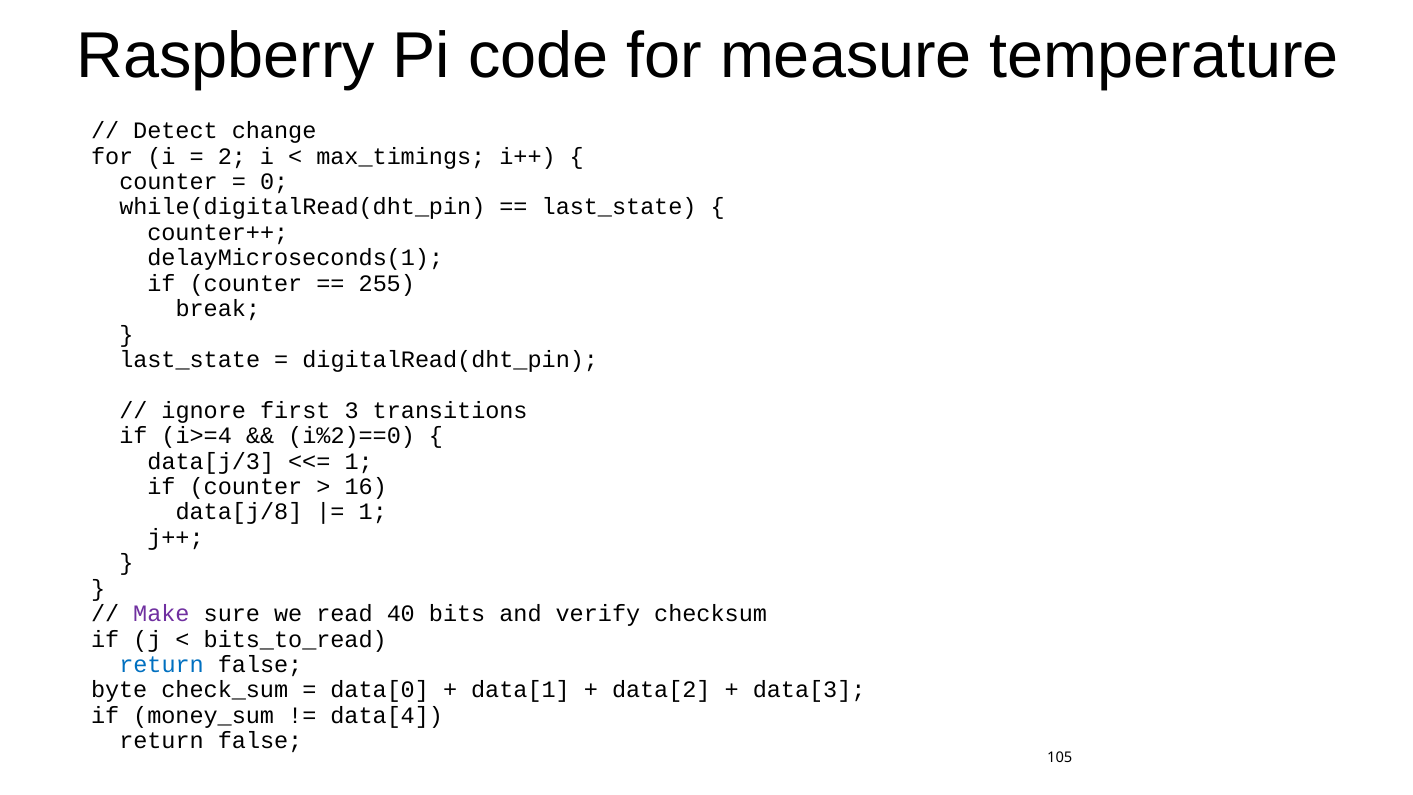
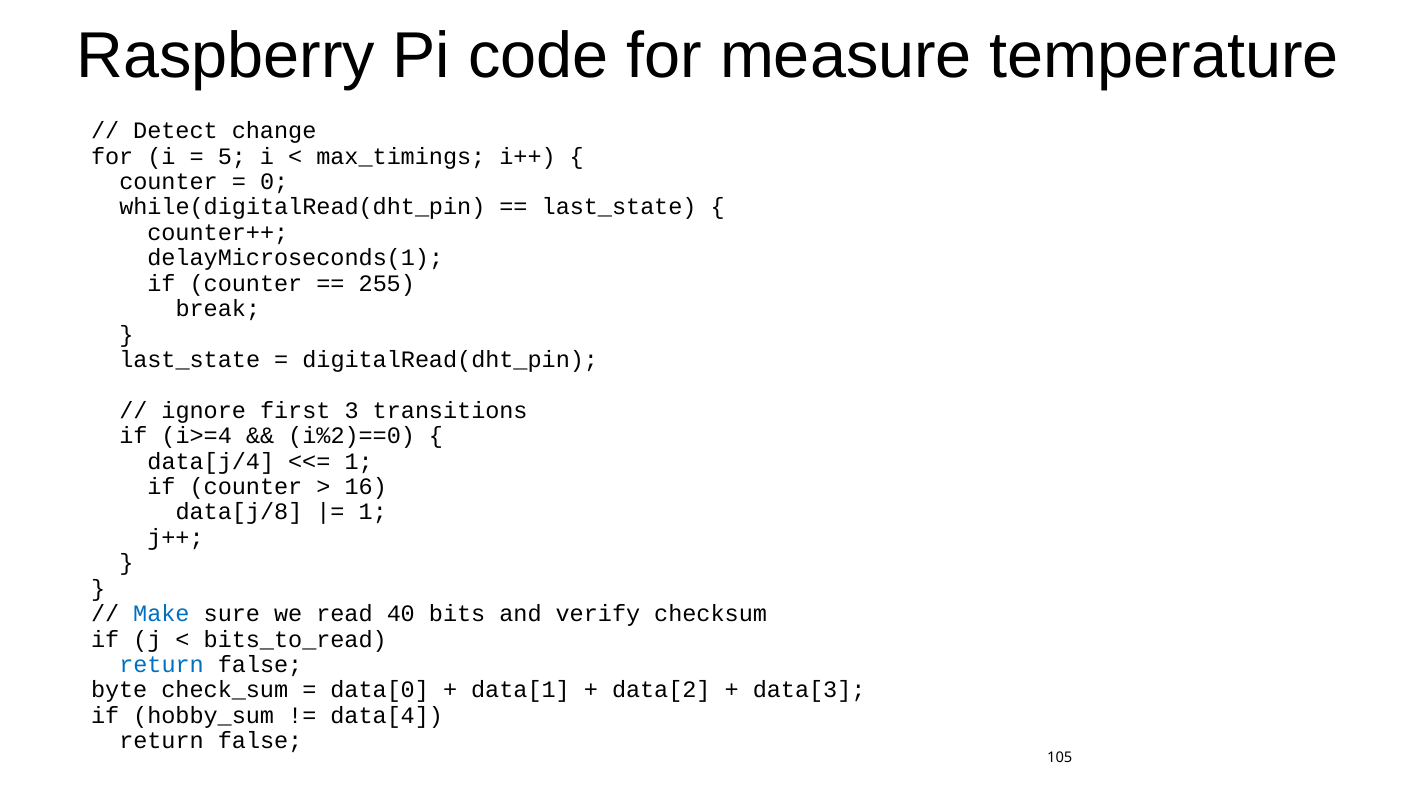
2: 2 -> 5
data[j/3: data[j/3 -> data[j/4
Make colour: purple -> blue
money_sum: money_sum -> hobby_sum
